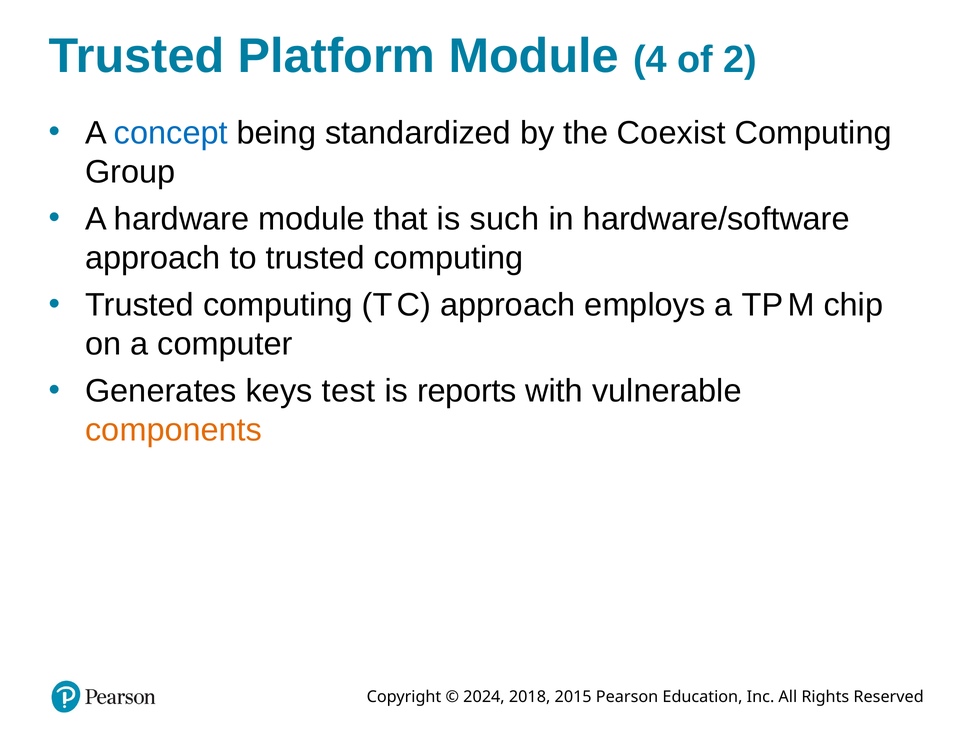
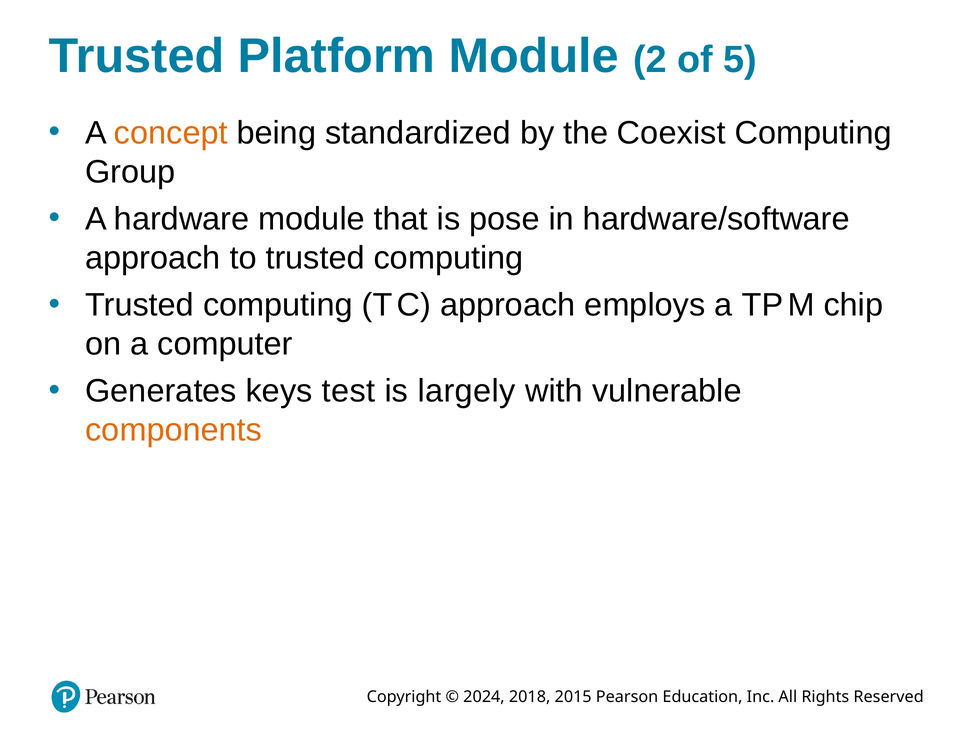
4: 4 -> 2
2: 2 -> 5
concept colour: blue -> orange
such: such -> pose
reports: reports -> largely
